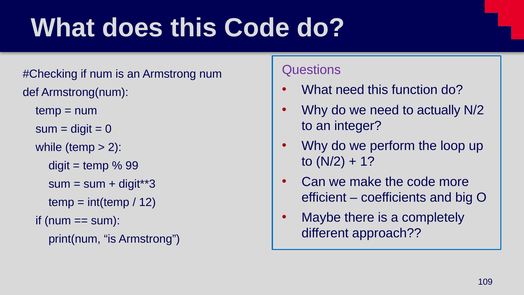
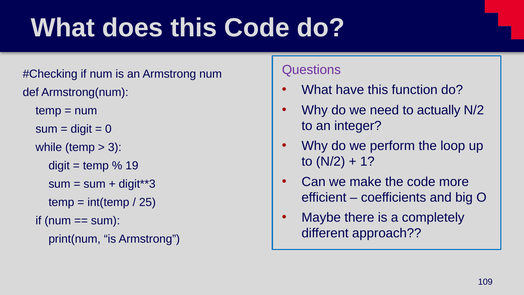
What need: need -> have
2: 2 -> 3
99: 99 -> 19
12: 12 -> 25
